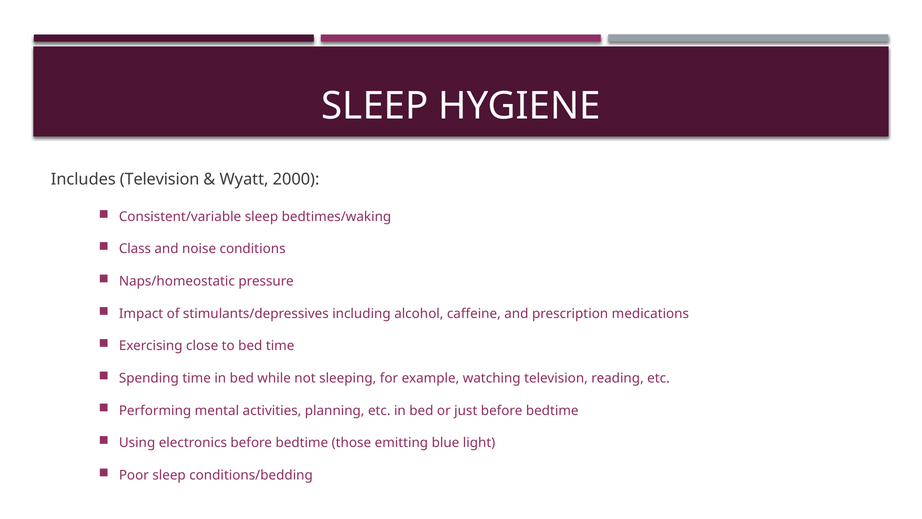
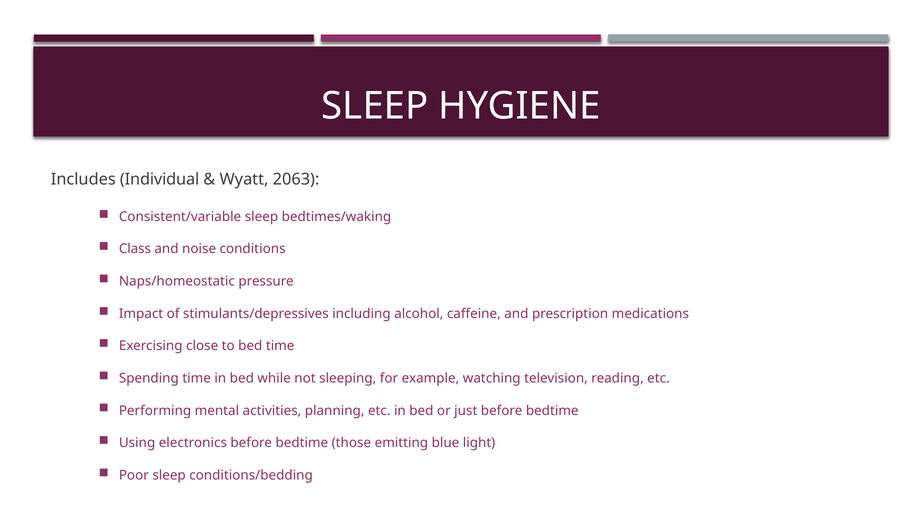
Includes Television: Television -> Individual
2000: 2000 -> 2063
